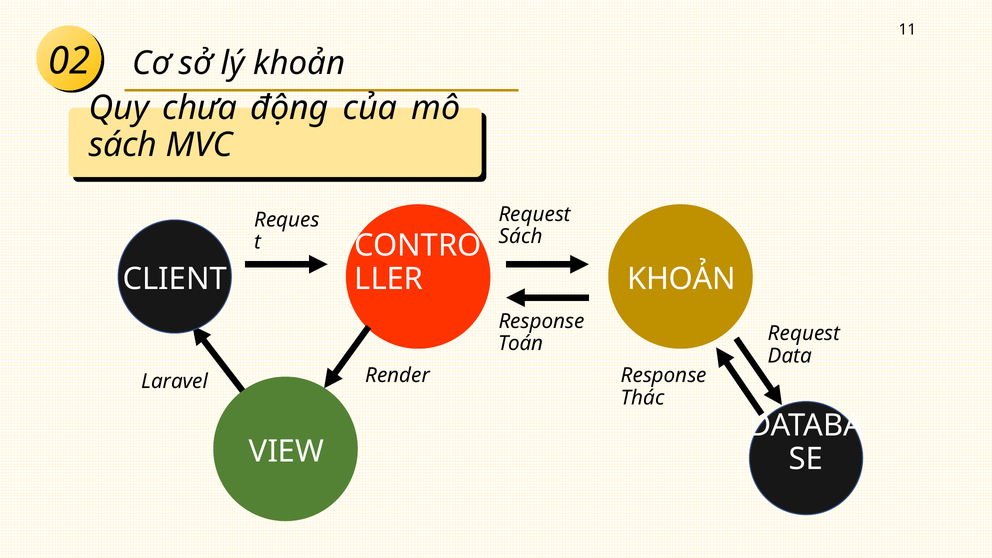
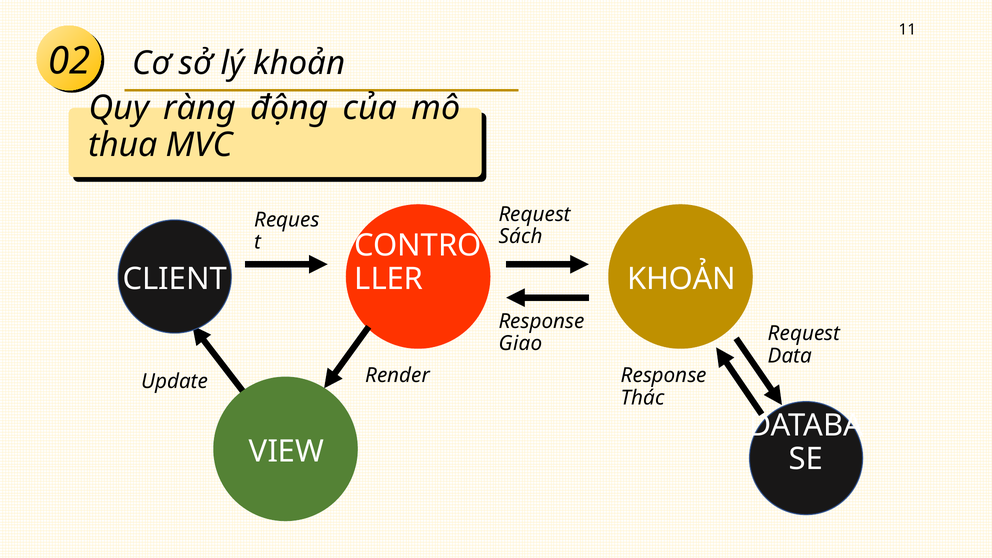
chưa: chưa -> ràng
sách at (123, 145): sách -> thua
Toán: Toán -> Giao
Laravel: Laravel -> Update
